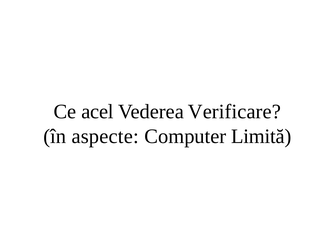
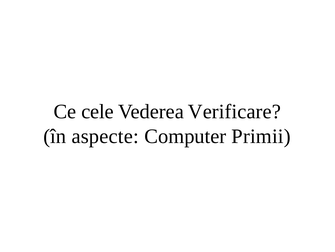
acel: acel -> cele
Limită: Limită -> Primii
